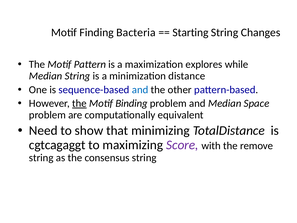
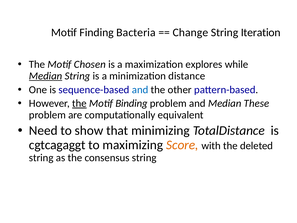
Starting: Starting -> Change
Changes: Changes -> Iteration
Pattern: Pattern -> Chosen
Median at (46, 76) underline: none -> present
Space: Space -> These
Score colour: purple -> orange
remove: remove -> deleted
